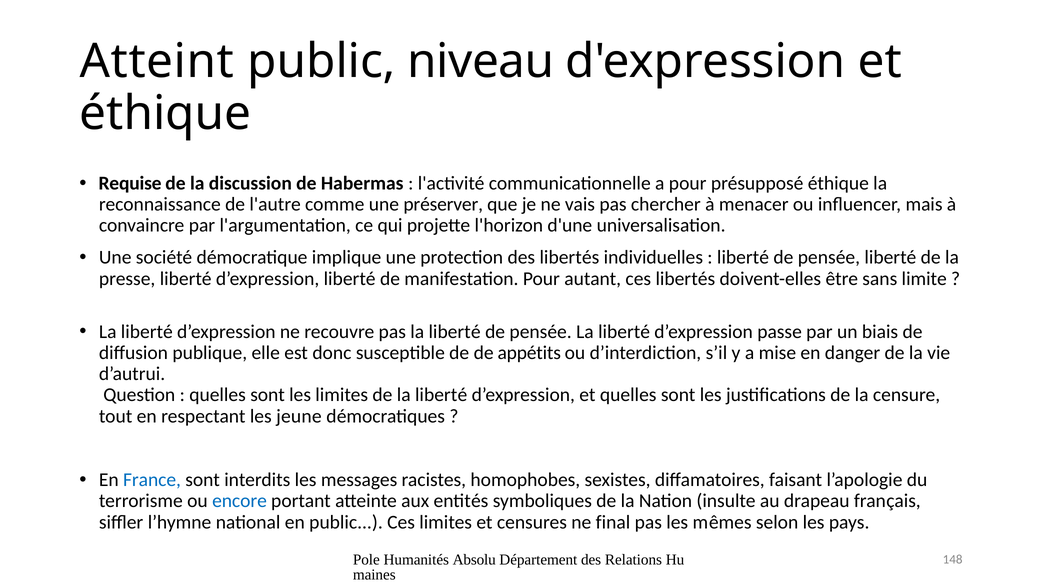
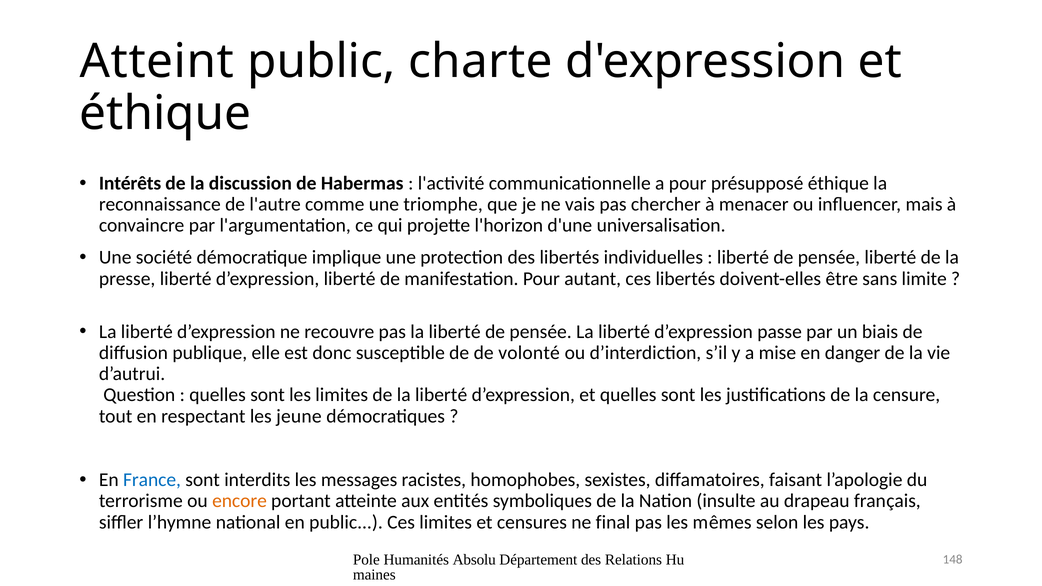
niveau: niveau -> charte
Requise: Requise -> Intérêts
préserver: préserver -> triomphe
appétits: appétits -> volonté
encore colour: blue -> orange
